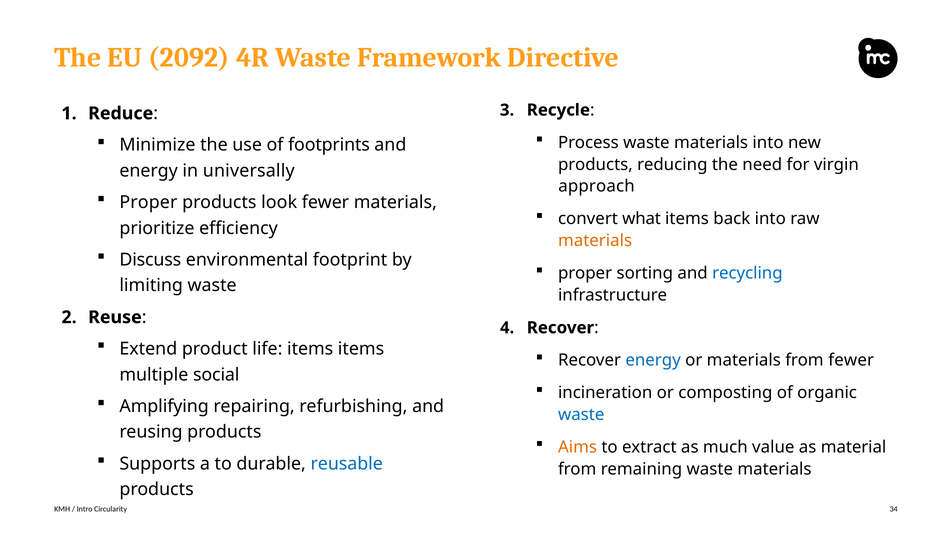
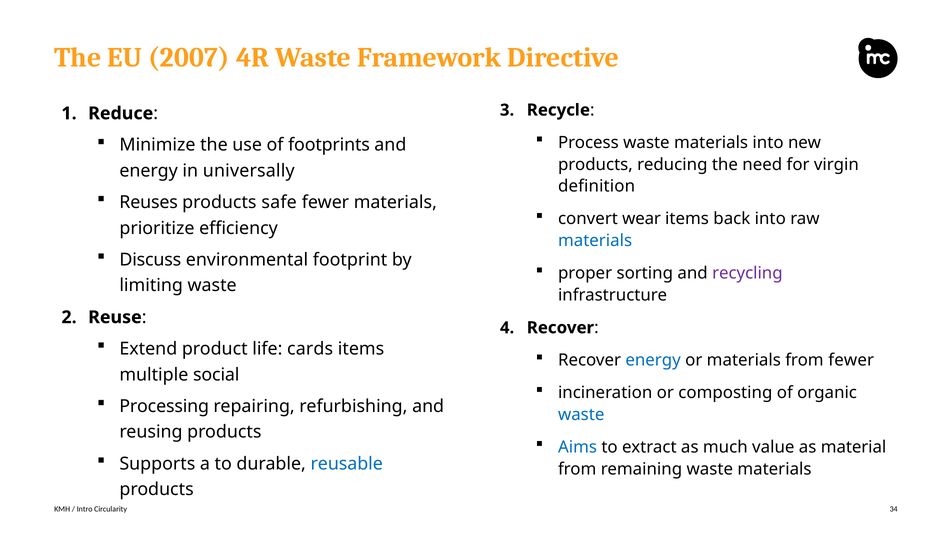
2092: 2092 -> 2007
approach: approach -> definition
Proper at (148, 202): Proper -> Reuses
look: look -> safe
what: what -> wear
materials at (595, 241) colour: orange -> blue
recycling colour: blue -> purple
life items: items -> cards
Amplifying: Amplifying -> Processing
Aims colour: orange -> blue
